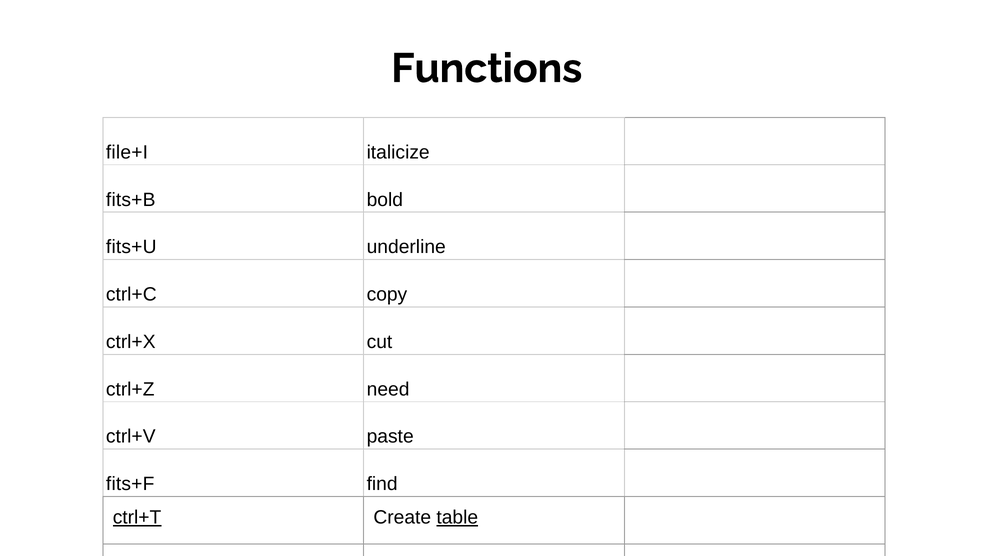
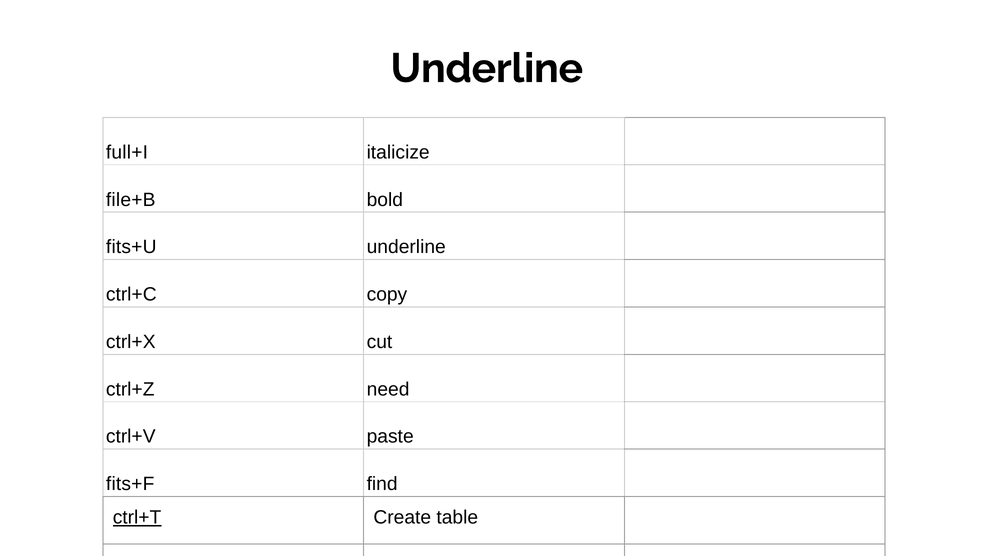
Functions at (487, 68): Functions -> Underline
file+I: file+I -> full+I
fits+B: fits+B -> file+B
table at (457, 517) underline: present -> none
